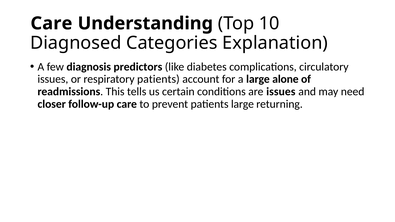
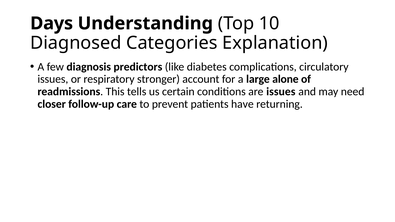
Care at (51, 23): Care -> Days
respiratory patients: patients -> stronger
patients large: large -> have
